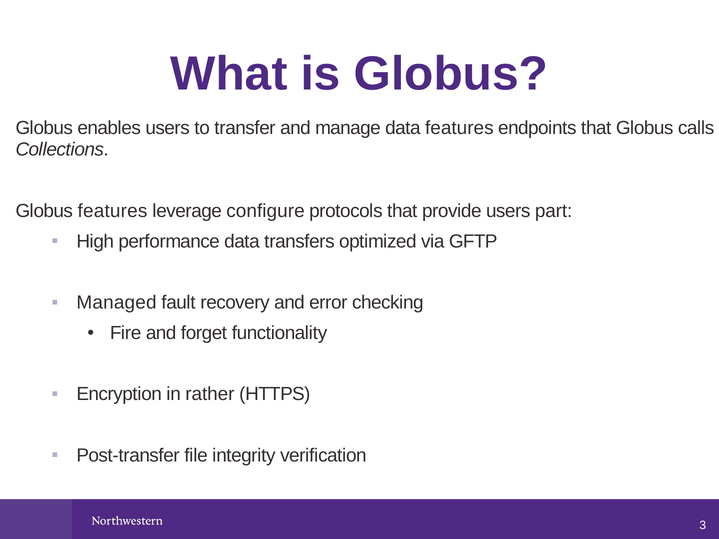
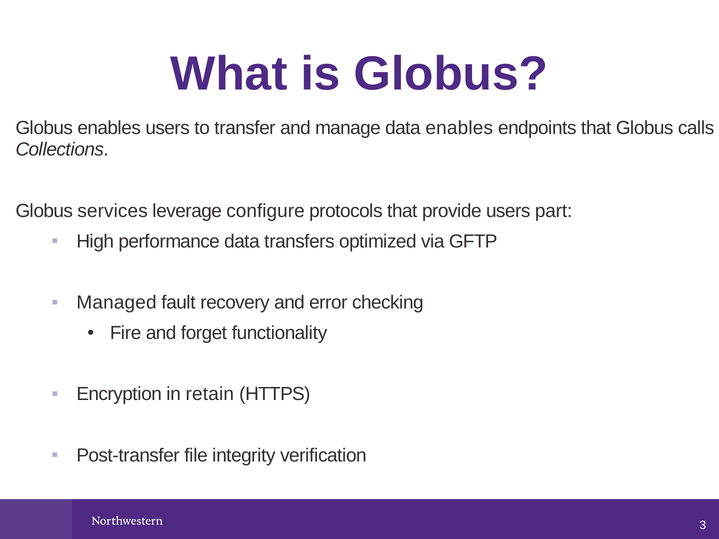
data features: features -> enables
Globus features: features -> services
rather: rather -> retain
